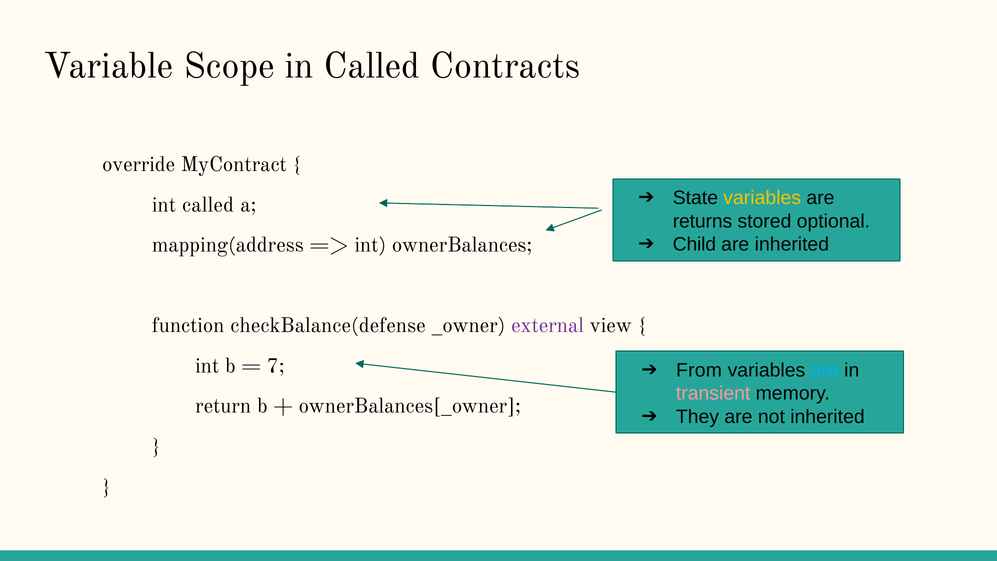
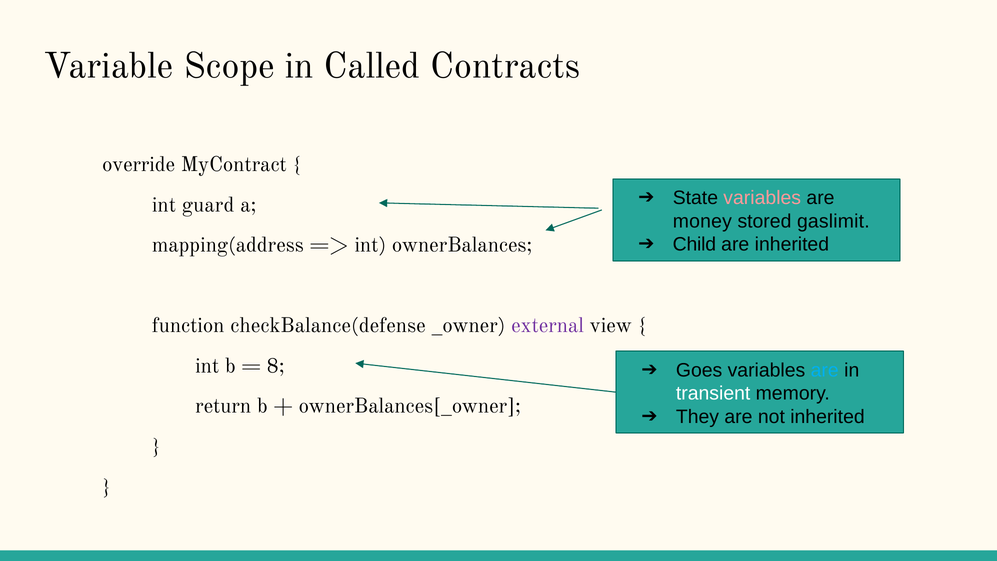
variables at (762, 198) colour: yellow -> pink
int called: called -> guard
returns: returns -> money
optional: optional -> gaslimit
7: 7 -> 8
From: From -> Goes
transient colour: pink -> white
